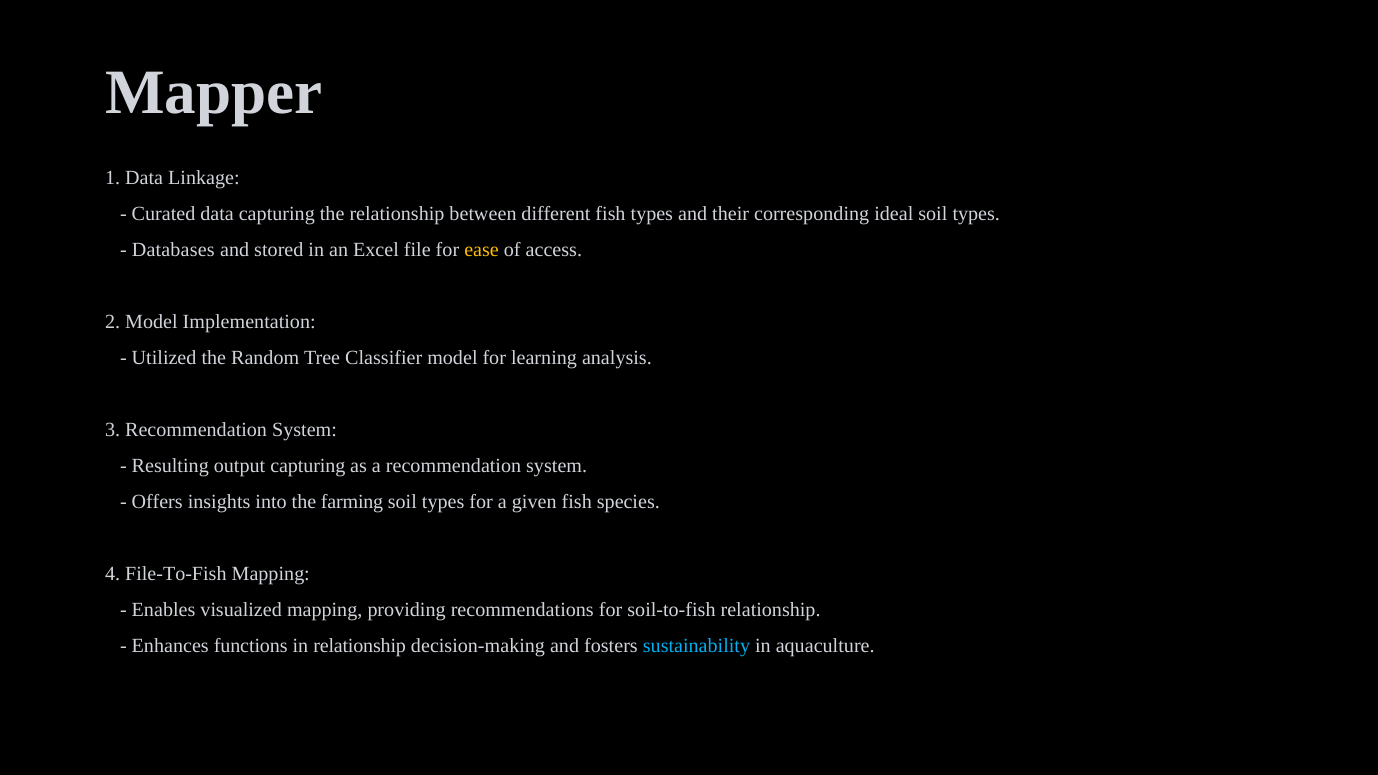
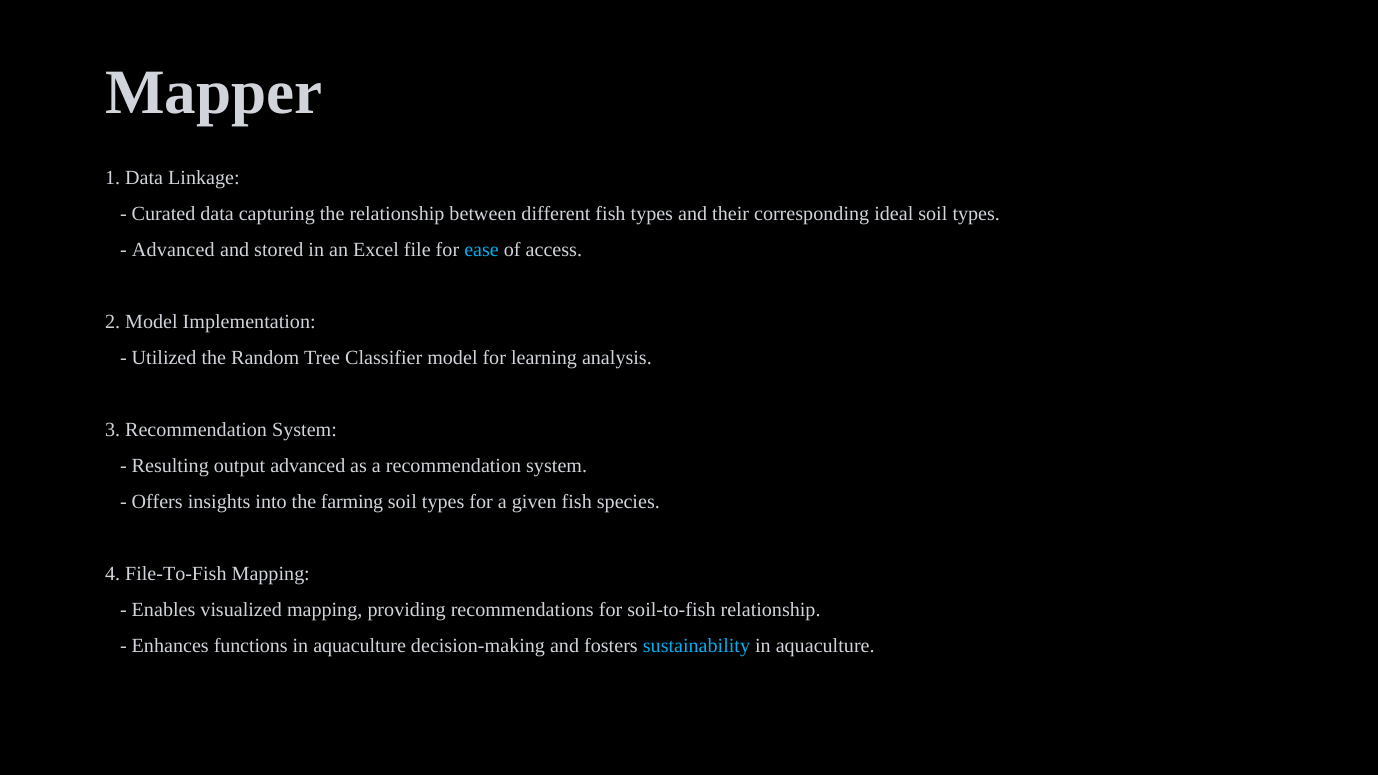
Databases at (173, 250): Databases -> Advanced
ease colour: yellow -> light blue
output capturing: capturing -> advanced
relationship at (360, 646): relationship -> aquaculture
